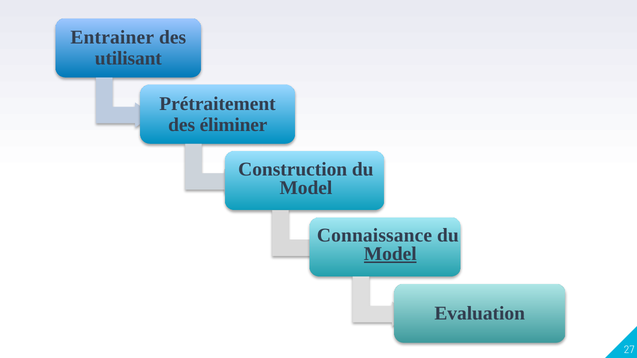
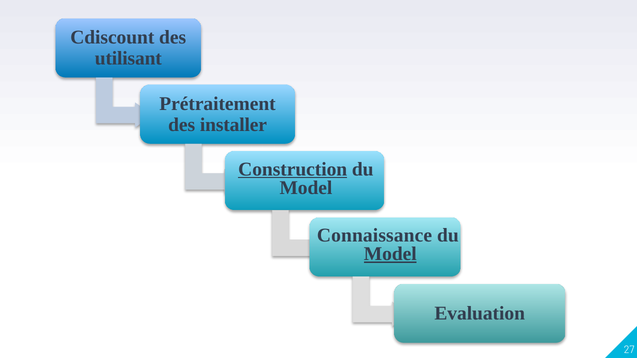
Entrainer: Entrainer -> Cdiscount
éliminer: éliminer -> installer
Construction underline: none -> present
